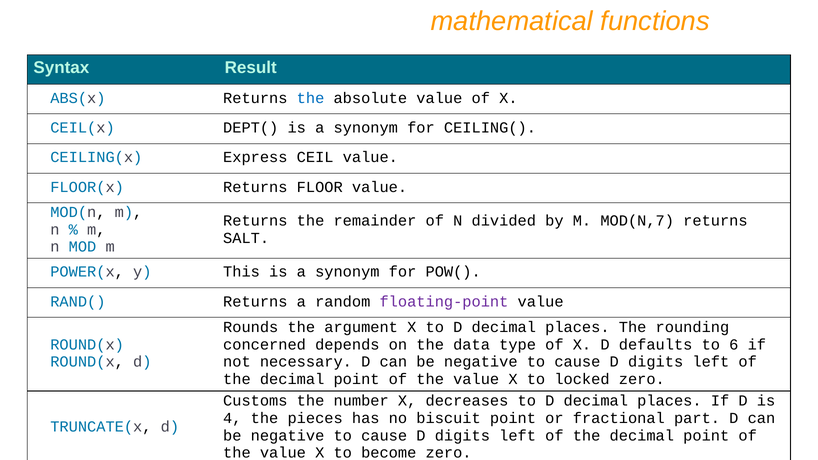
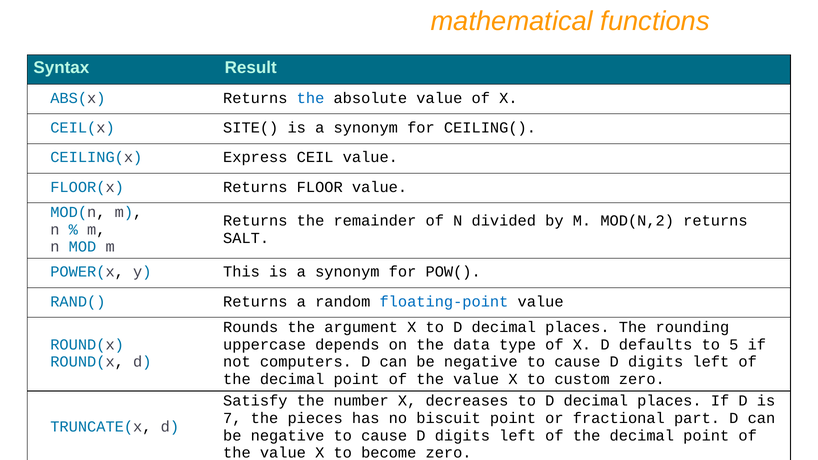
DEPT(: DEPT( -> SITE(
MOD(N,7: MOD(N,7 -> MOD(N,2
floating-point colour: purple -> blue
concerned: concerned -> uppercase
6: 6 -> 5
necessary: necessary -> computers
locked: locked -> custom
Customs: Customs -> Satisfy
4: 4 -> 7
